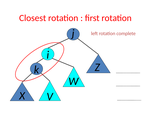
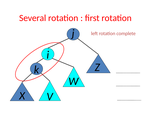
Closest: Closest -> Several
